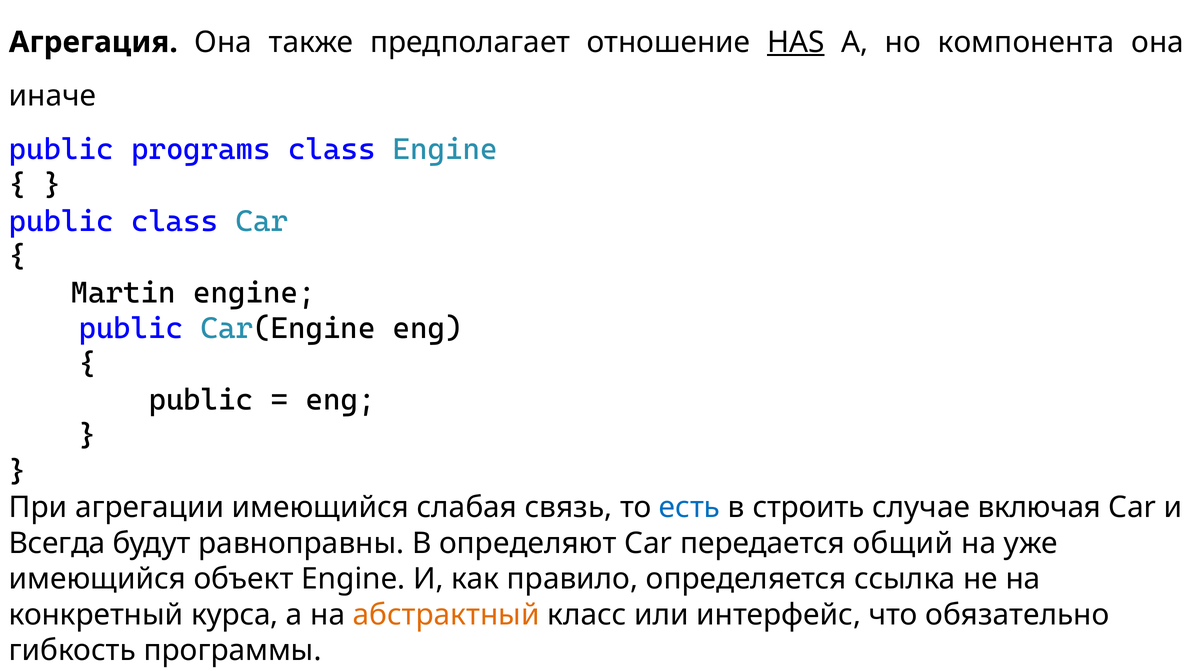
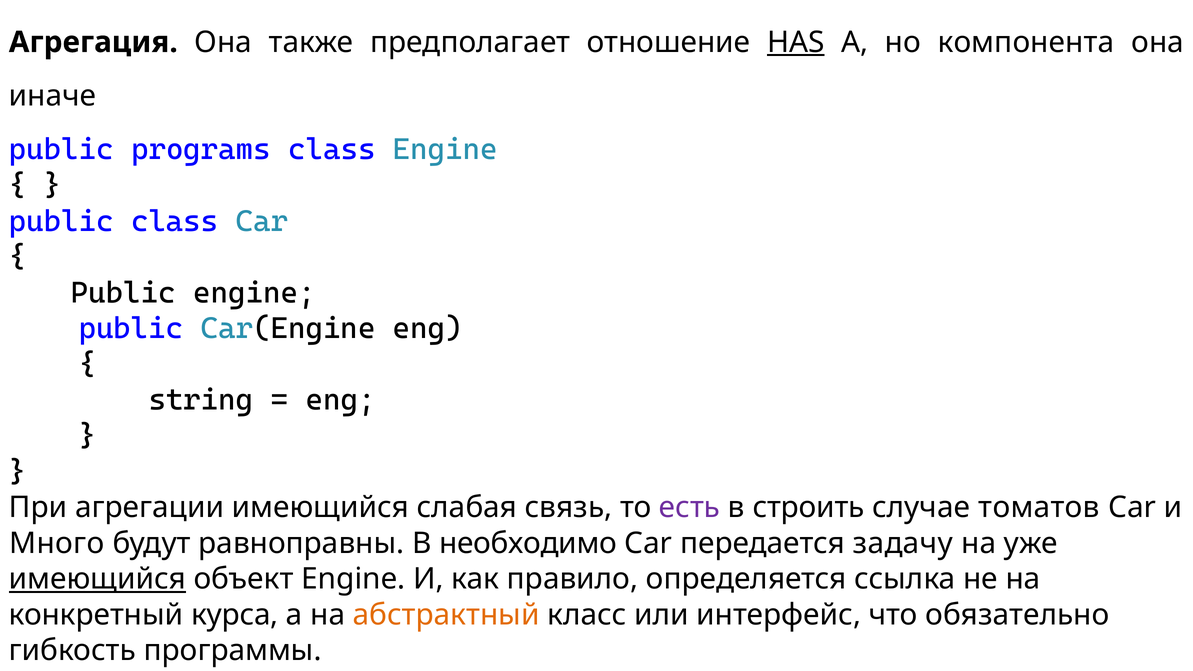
Martin at (123, 293): Martin -> Public
public at (201, 400): public -> string
есть colour: blue -> purple
включая: включая -> томатов
Всегда: Всегда -> Много
определяют: определяют -> необходимо
общий: общий -> задачу
имеющийся at (97, 579) underline: none -> present
